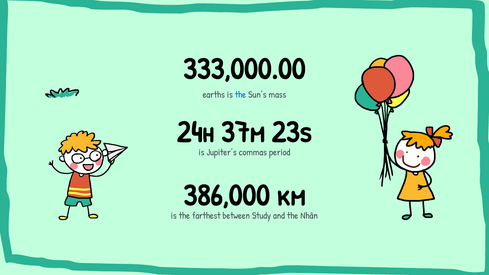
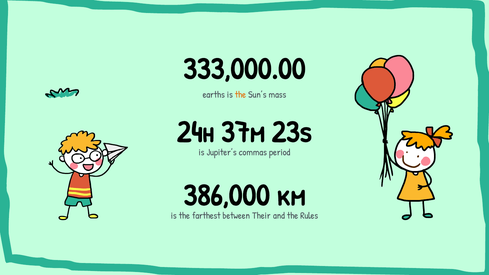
the at (240, 95) colour: blue -> orange
Study: Study -> Their
Nhân: Nhân -> Rules
